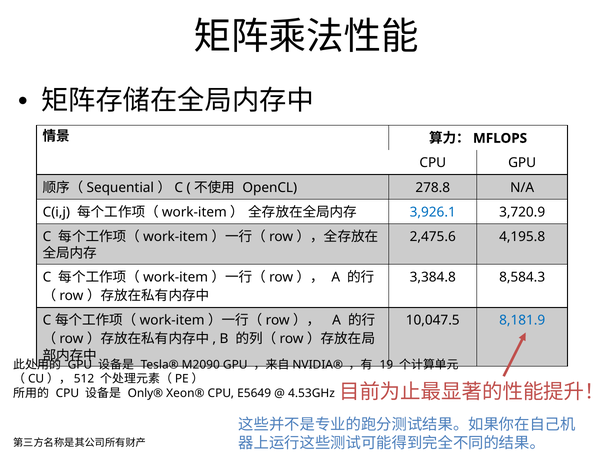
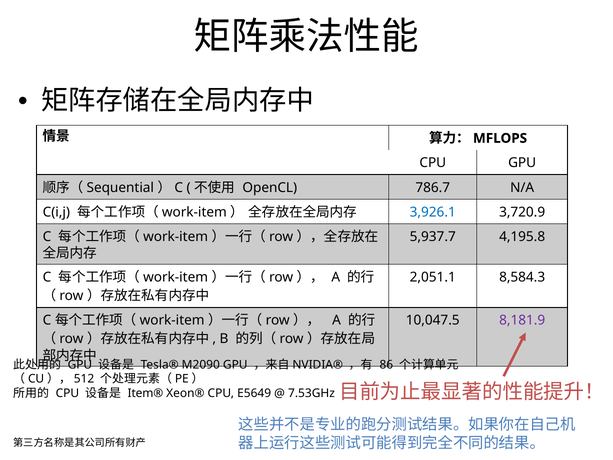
278.8: 278.8 -> 786.7
2,475.6: 2,475.6 -> 5,937.7
3,384.8: 3,384.8 -> 2,051.1
8,181.9 colour: blue -> purple
19: 19 -> 86
Only®: Only® -> Item®
4.53GHz: 4.53GHz -> 7.53GHz
